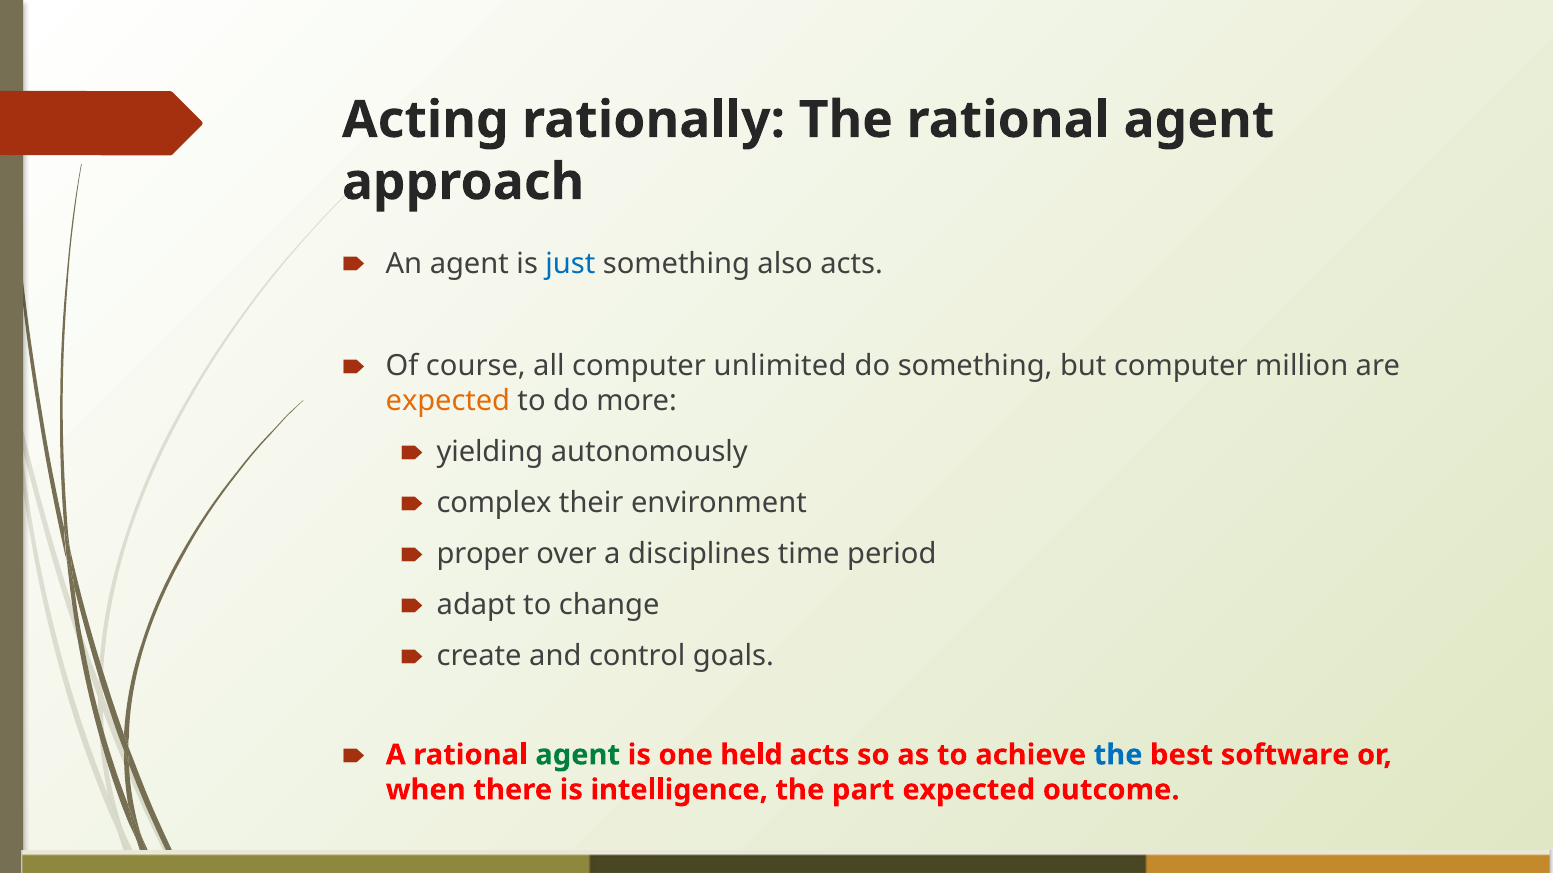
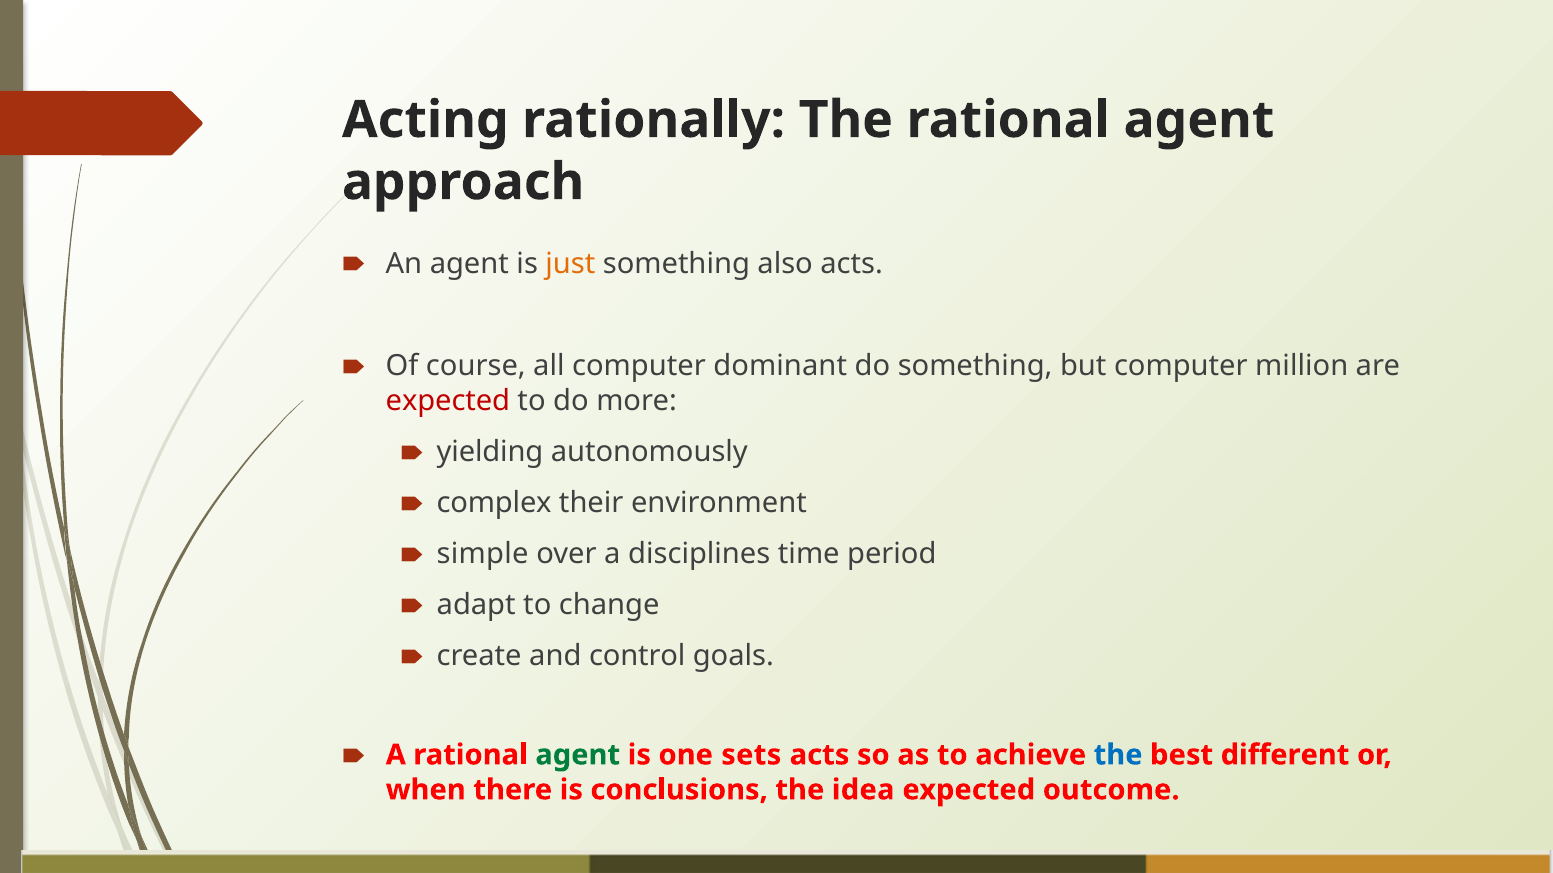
just colour: blue -> orange
unlimited: unlimited -> dominant
expected at (448, 401) colour: orange -> red
proper: proper -> simple
held: held -> sets
software: software -> different
intelligence: intelligence -> conclusions
part: part -> idea
